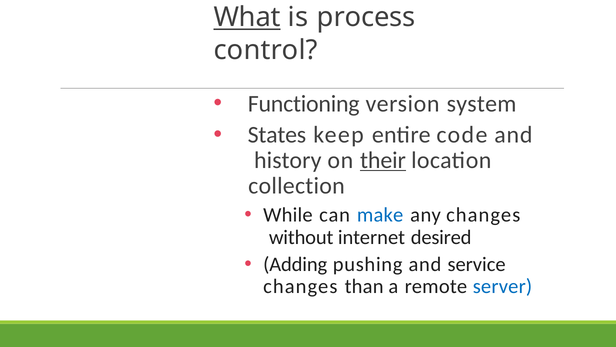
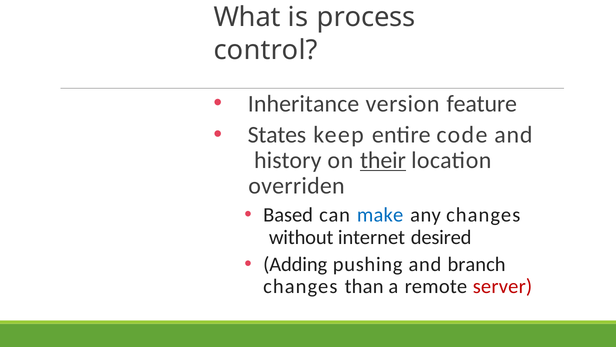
What underline: present -> none
Functioning: Functioning -> Inheritance
system: system -> feature
collection: collection -> overriden
While: While -> Based
service: service -> branch
server colour: blue -> red
